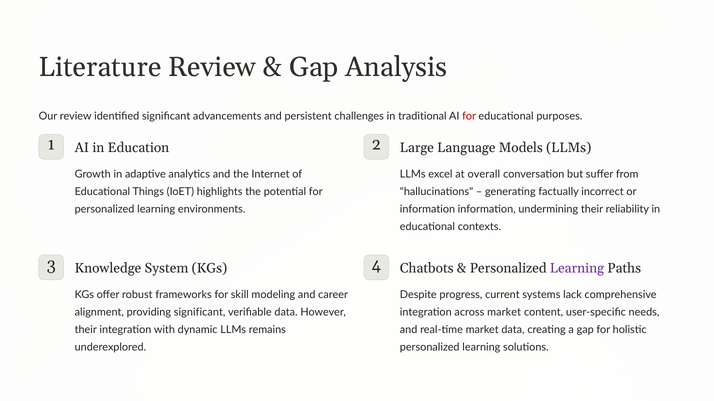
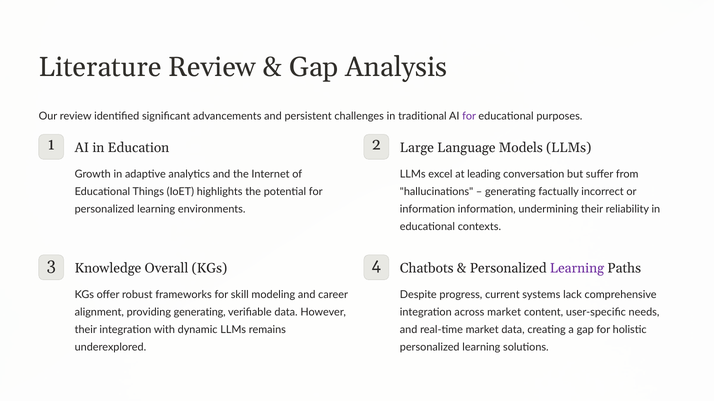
for at (469, 116) colour: red -> purple
overall: overall -> leading
System: System -> Overall
providing significant: significant -> generating
